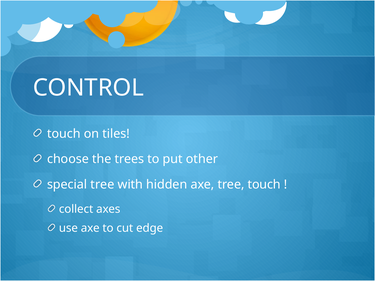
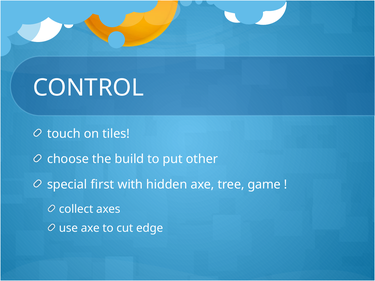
trees: trees -> build
special tree: tree -> first
tree touch: touch -> game
